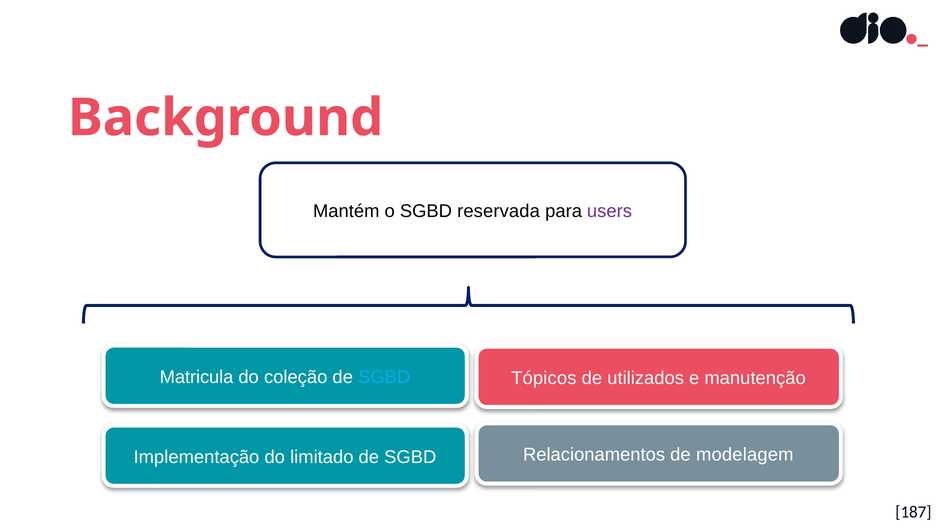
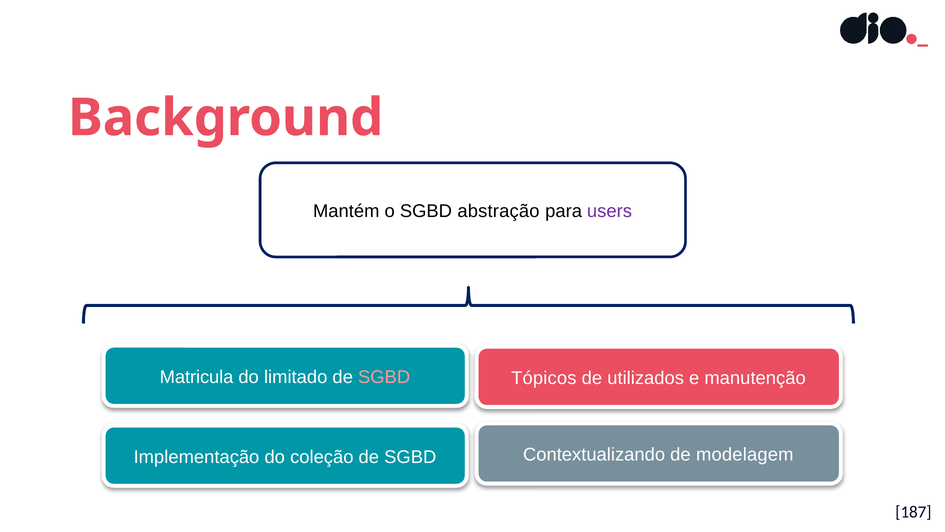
reservada: reservada -> abstração
coleção: coleção -> limitado
SGBD at (384, 377) colour: light blue -> pink
Relacionamentos: Relacionamentos -> Contextualizando
limitado: limitado -> coleção
